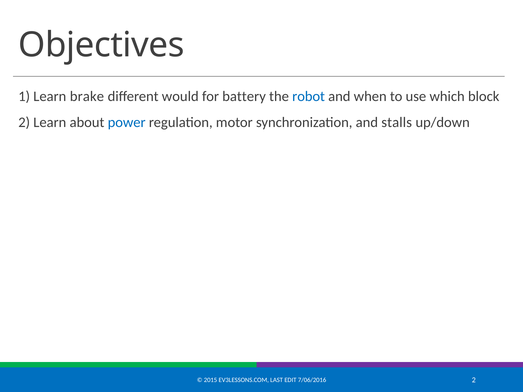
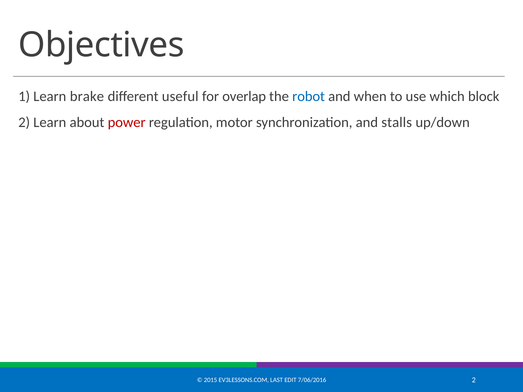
would: would -> useful
battery: battery -> overlap
power colour: blue -> red
